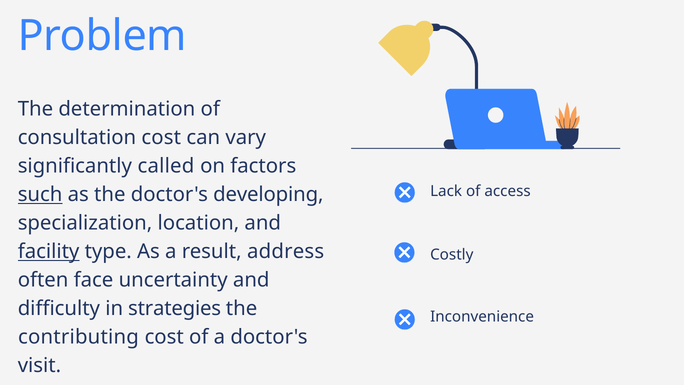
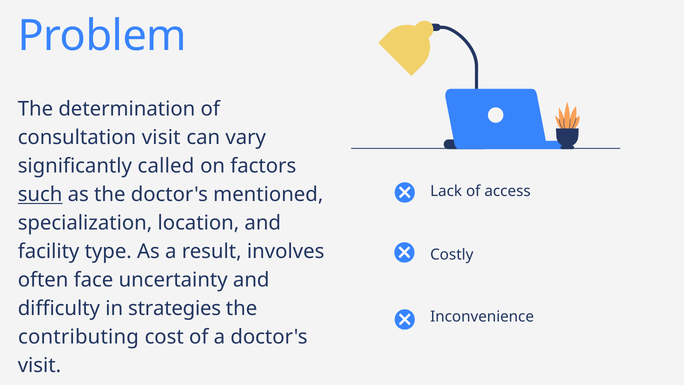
consultation cost: cost -> visit
developing: developing -> mentioned
facility underline: present -> none
address: address -> involves
